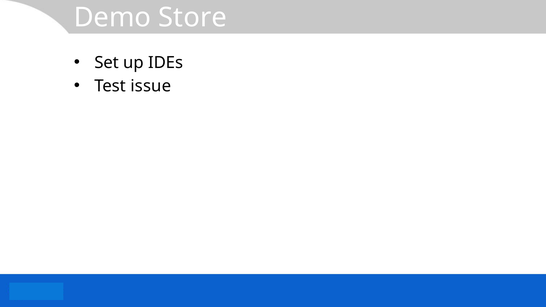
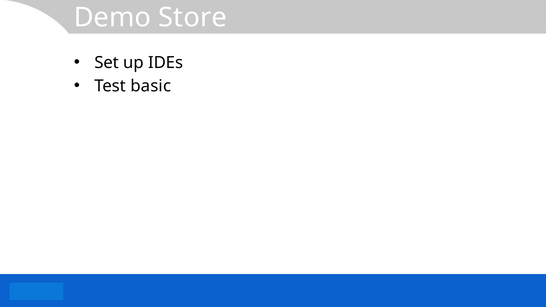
issue: issue -> basic
